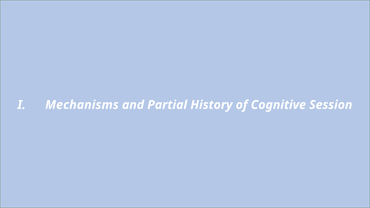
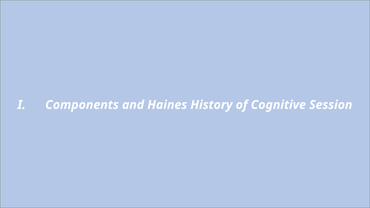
Mechanisms: Mechanisms -> Components
Partial: Partial -> Haines
